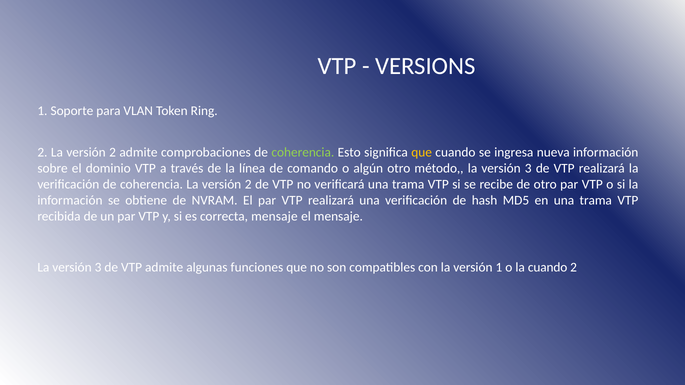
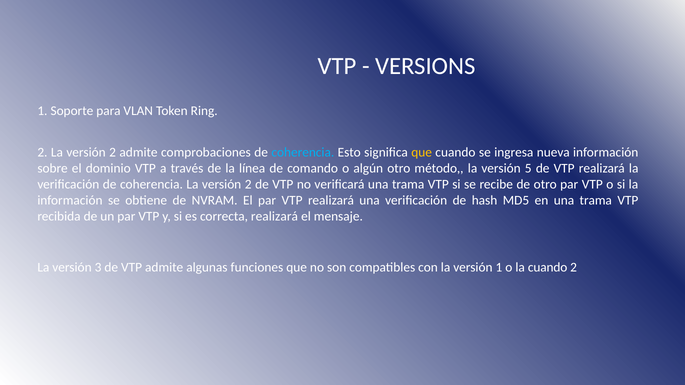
coherencia at (303, 153) colour: light green -> light blue
método la versión 3: 3 -> 5
correcta mensaje: mensaje -> realizará
